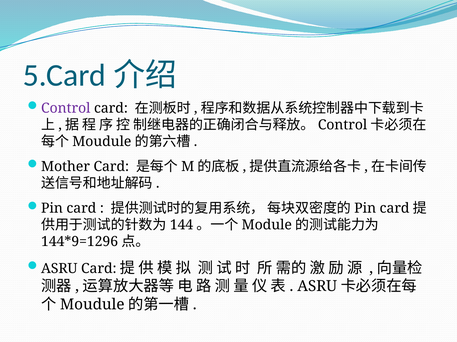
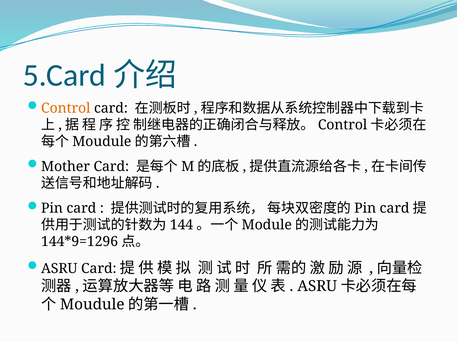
Control at (66, 108) colour: purple -> orange
